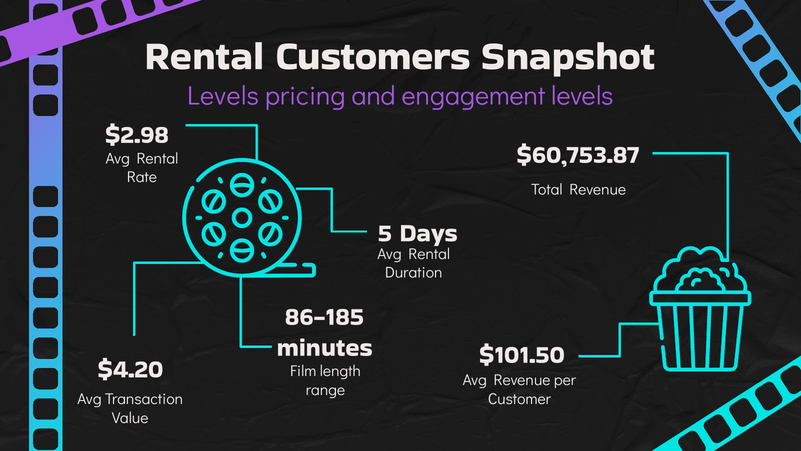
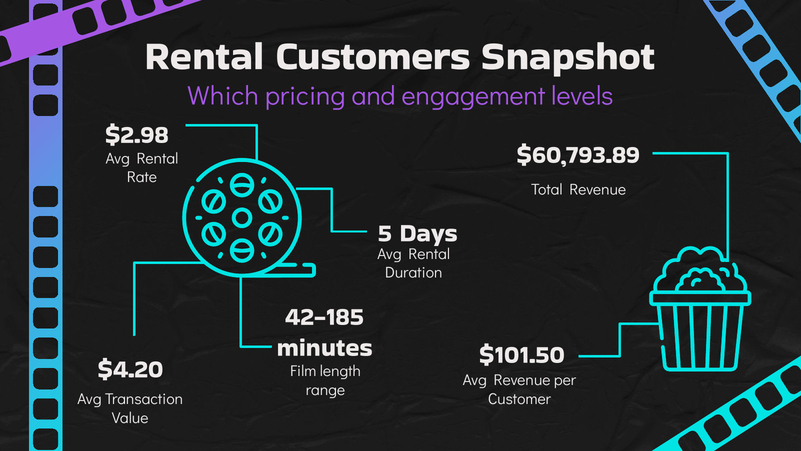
Levels at (223, 96): Levels -> Which
$60,753.87: $60,753.87 -> $60,793.89
86-185: 86-185 -> 42-185
